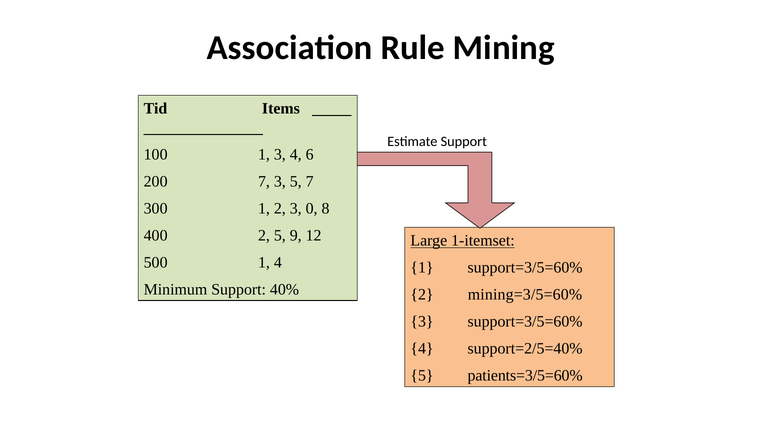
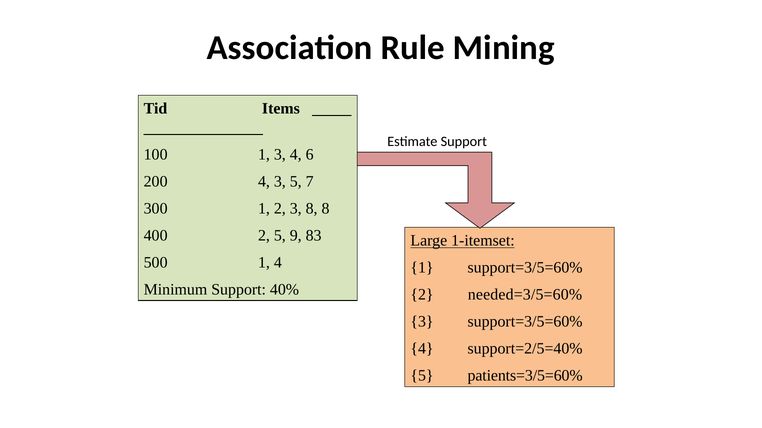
200 7: 7 -> 4
3 0: 0 -> 8
12: 12 -> 83
mining=3/5=60%: mining=3/5=60% -> needed=3/5=60%
